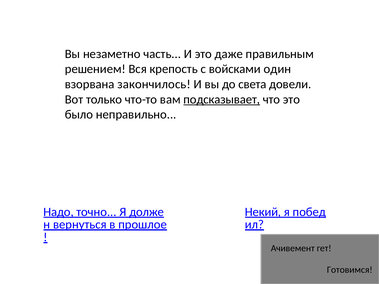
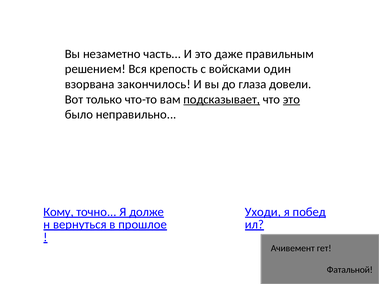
света: света -> глаза
это at (291, 99) underline: none -> present
Надо: Надо -> Кому
Некий: Некий -> Уходи
Готовимся: Готовимся -> Фатальной
